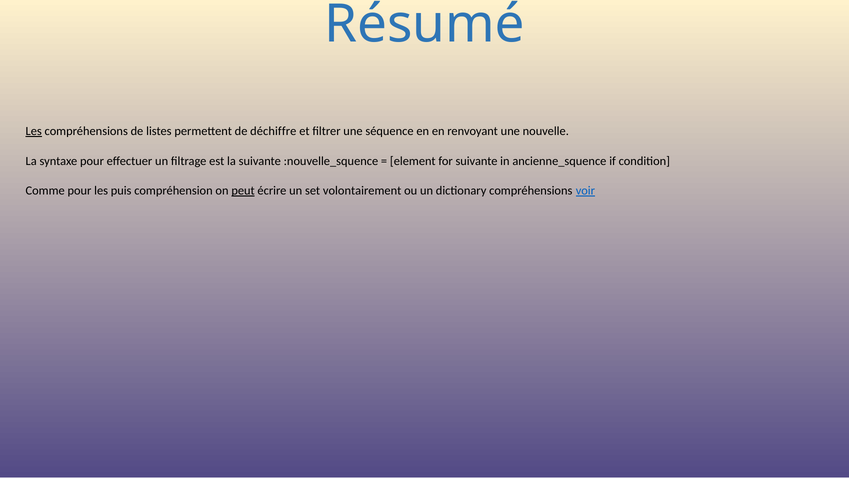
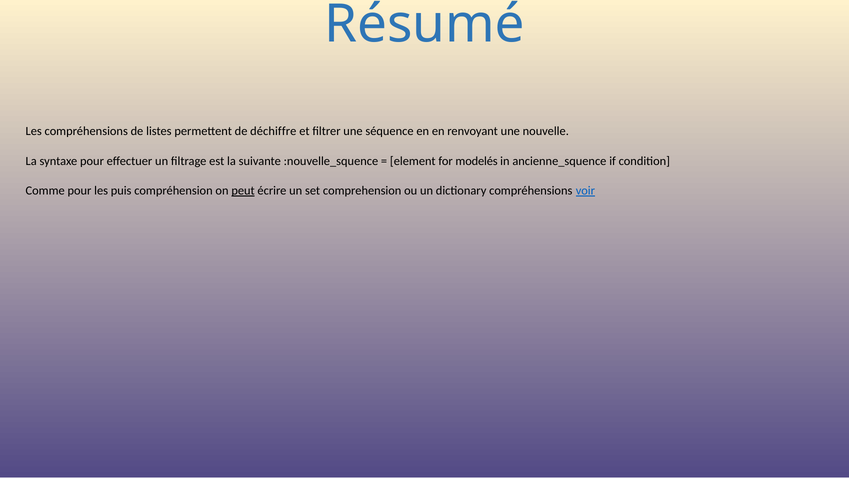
Les at (34, 131) underline: present -> none
for suivante: suivante -> modelés
volontairement: volontairement -> comprehension
